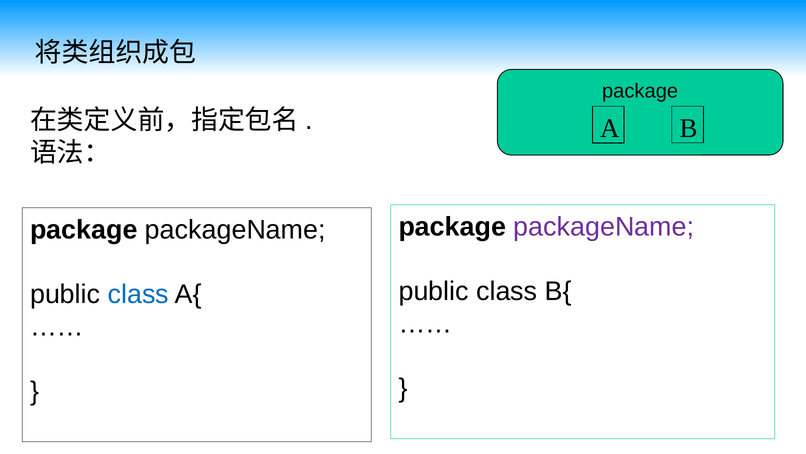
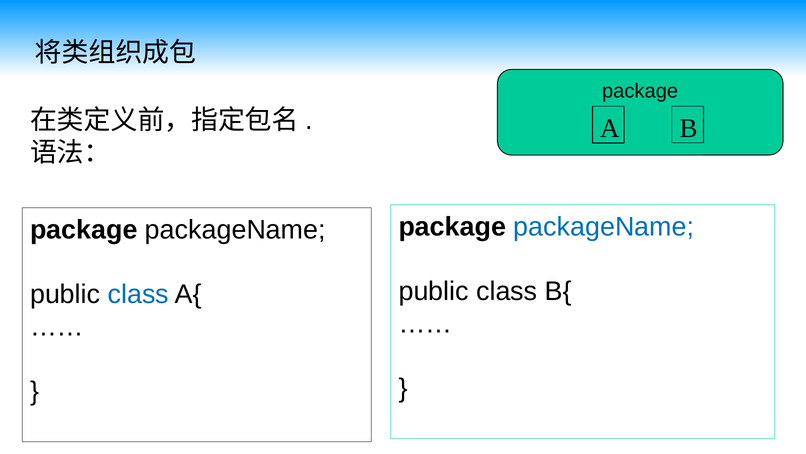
packageName at (604, 227) colour: purple -> blue
